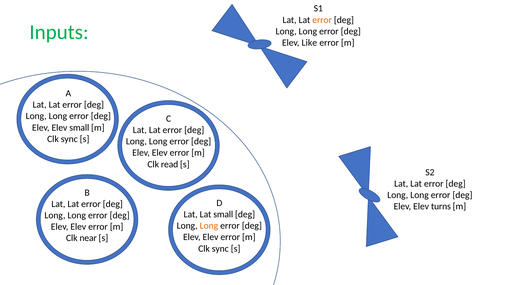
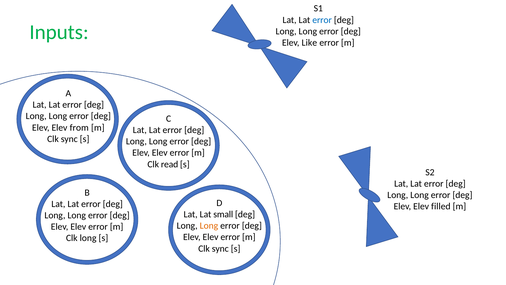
error at (322, 20) colour: orange -> blue
Elev small: small -> from
turns: turns -> filled
Clk near: near -> long
